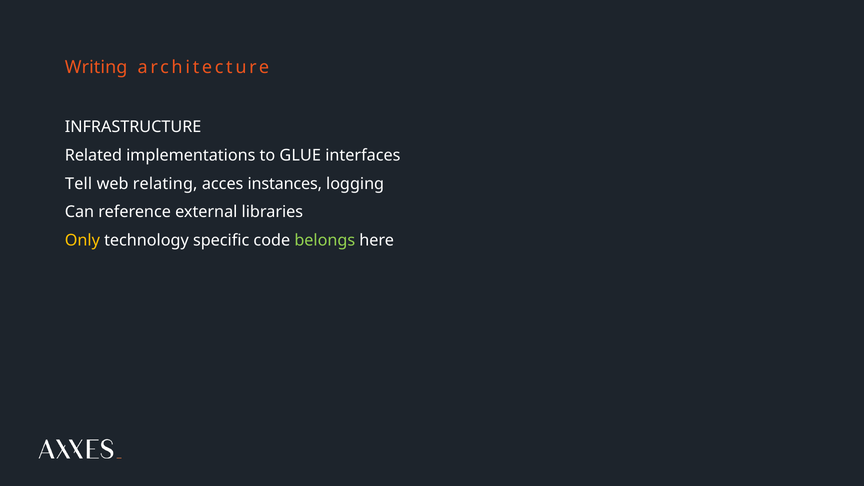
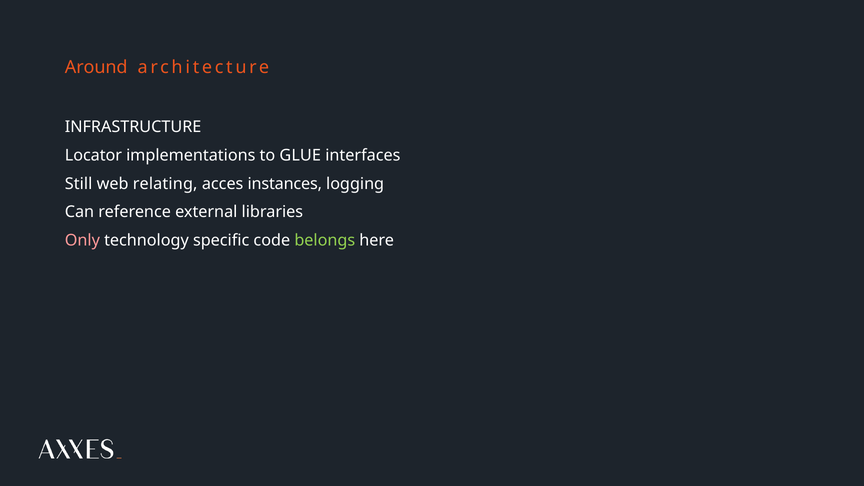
Writing: Writing -> Around
Related: Related -> Locator
Tell: Tell -> Still
Only colour: yellow -> pink
